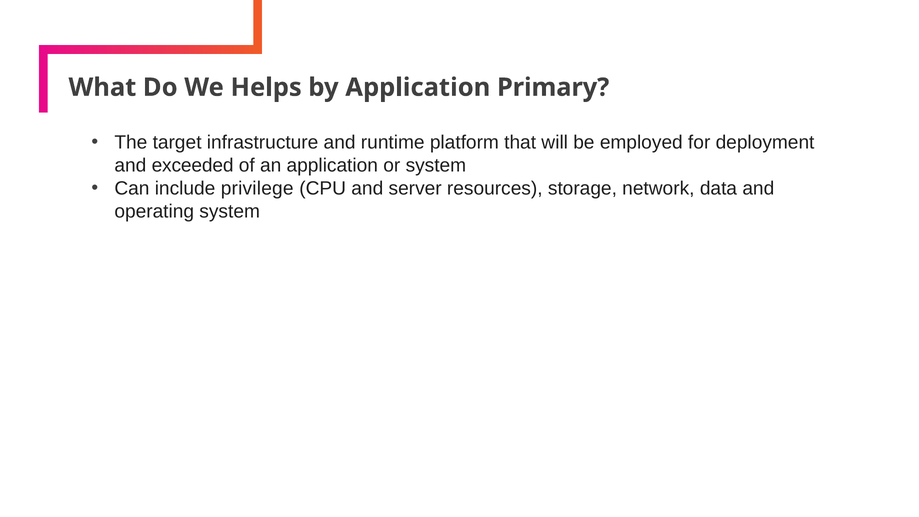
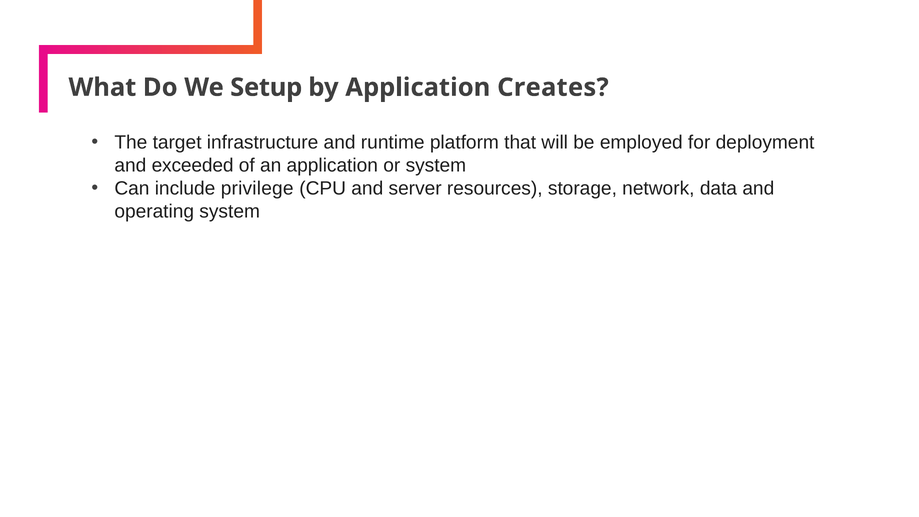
Helps: Helps -> Setup
Primary: Primary -> Creates
